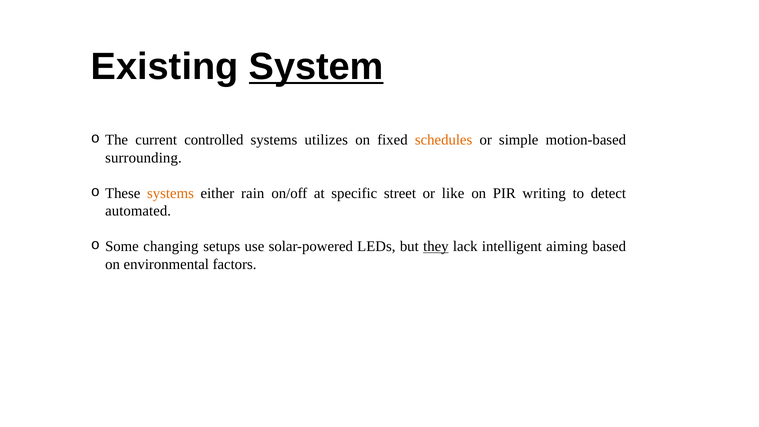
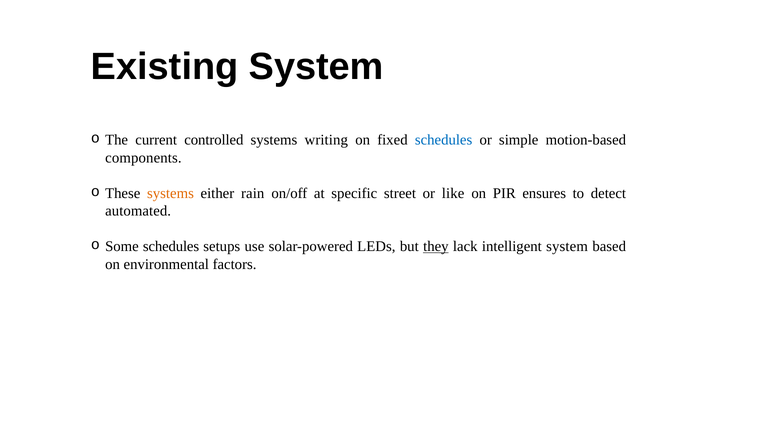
System at (316, 67) underline: present -> none
utilizes: utilizes -> writing
schedules at (444, 140) colour: orange -> blue
surrounding: surrounding -> components
writing: writing -> ensures
Some changing: changing -> schedules
intelligent aiming: aiming -> system
